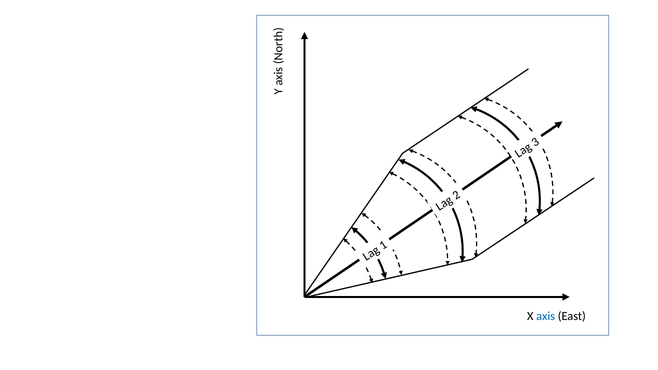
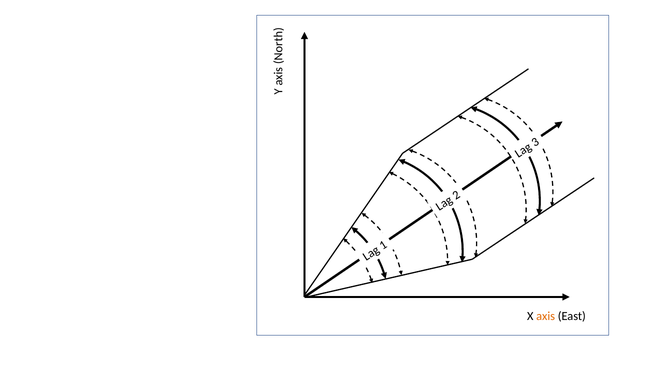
axis colour: blue -> orange
